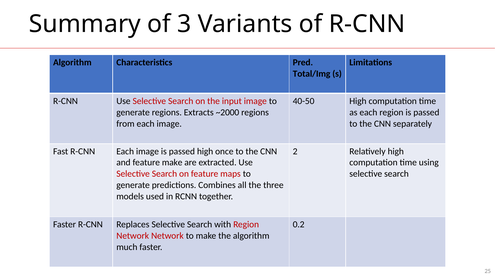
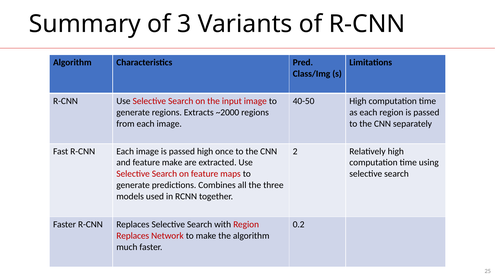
Total/Img: Total/Img -> Class/Img
Network at (133, 236): Network -> Replaces
